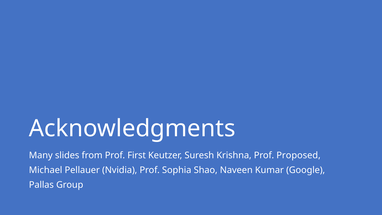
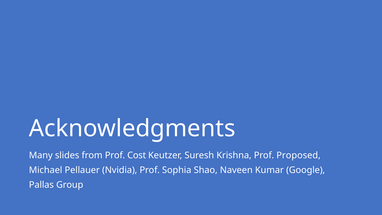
First: First -> Cost
